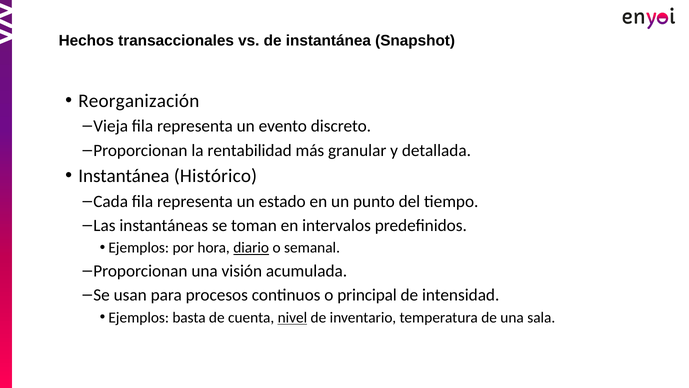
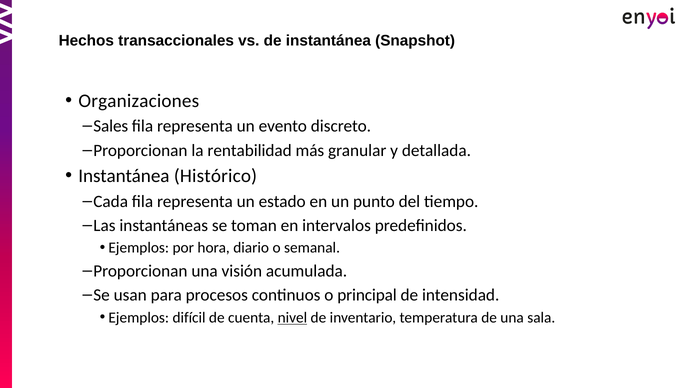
Reorganización: Reorganización -> Organizaciones
Vieja: Vieja -> Sales
diario underline: present -> none
basta: basta -> difícil
